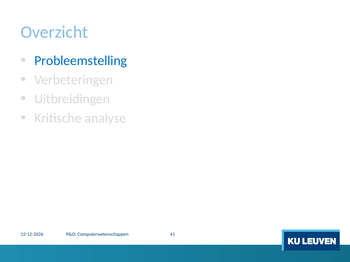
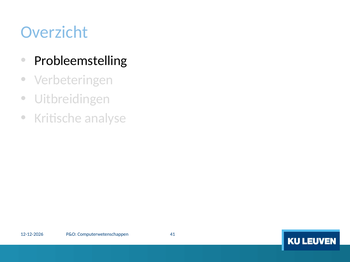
Probleemstelling colour: blue -> black
